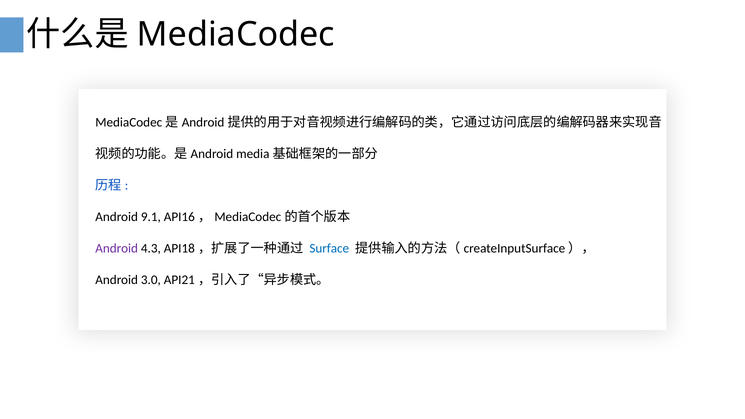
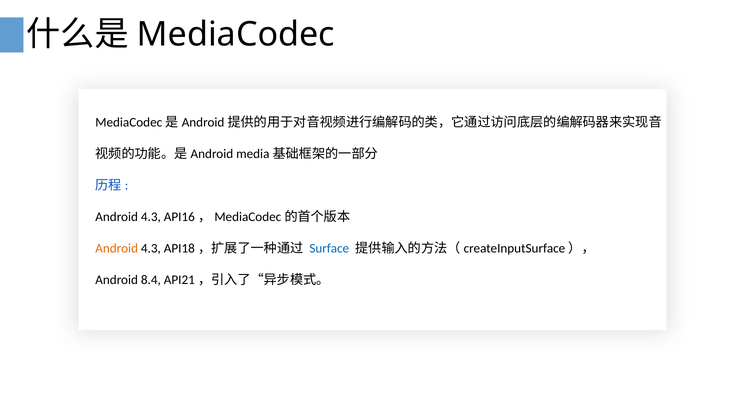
9.1 at (151, 217): 9.1 -> 4.3
Android at (117, 248) colour: purple -> orange
3.0: 3.0 -> 8.4
